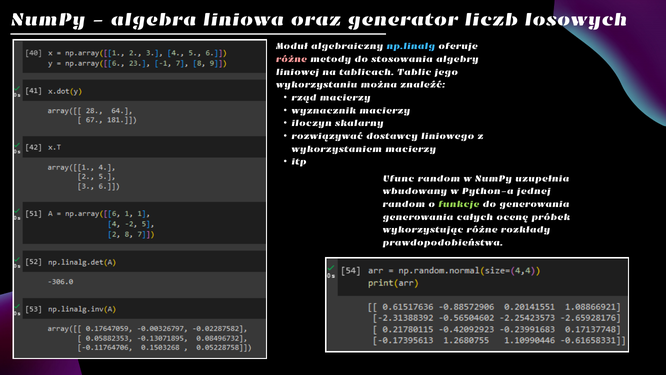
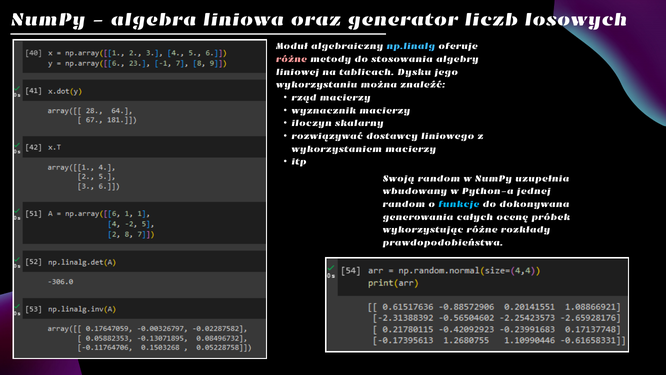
Tablic: Tablic -> Dysku
Ufunc: Ufunc -> Swoją
funkcje colour: light green -> light blue
do generowania: generowania -> dokonywana
